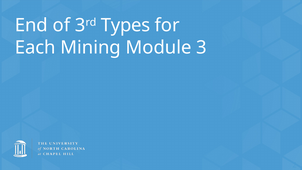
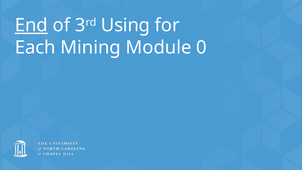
End underline: none -> present
Types: Types -> Using
Module 3: 3 -> 0
